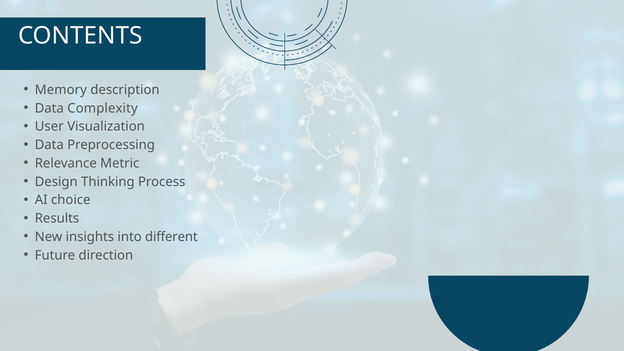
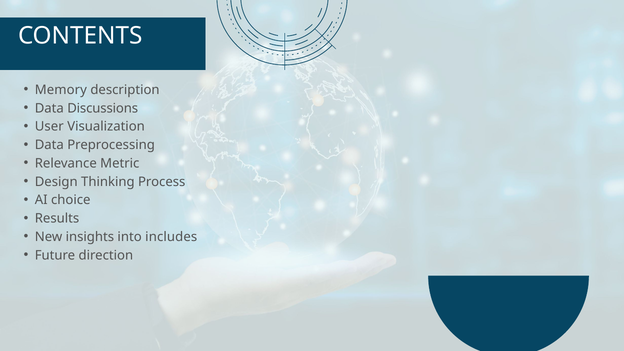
Complexity: Complexity -> Discussions
different: different -> includes
